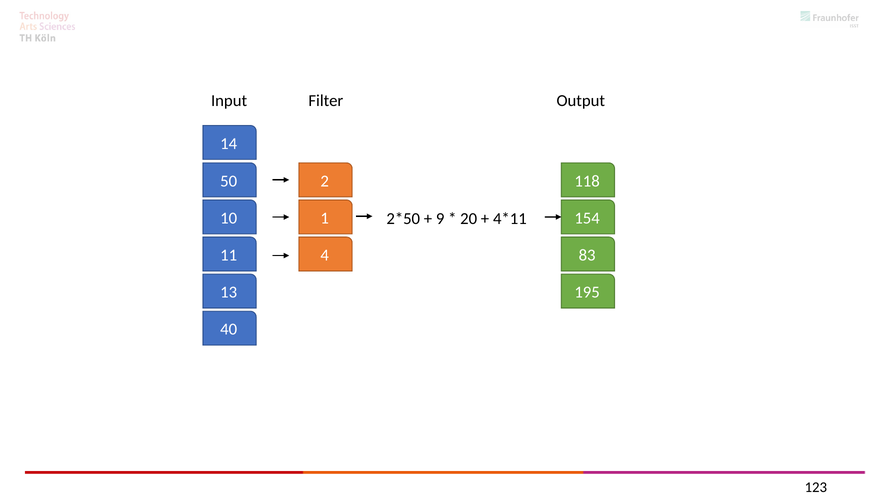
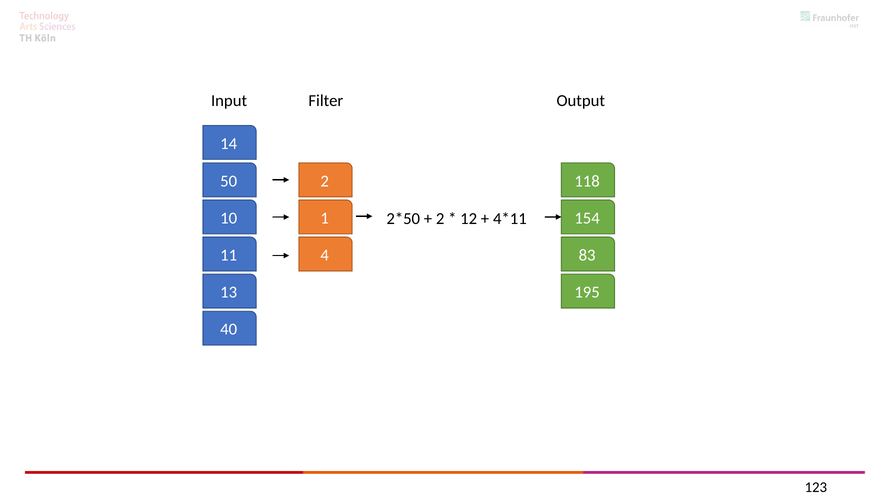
9 at (440, 219): 9 -> 2
20: 20 -> 12
